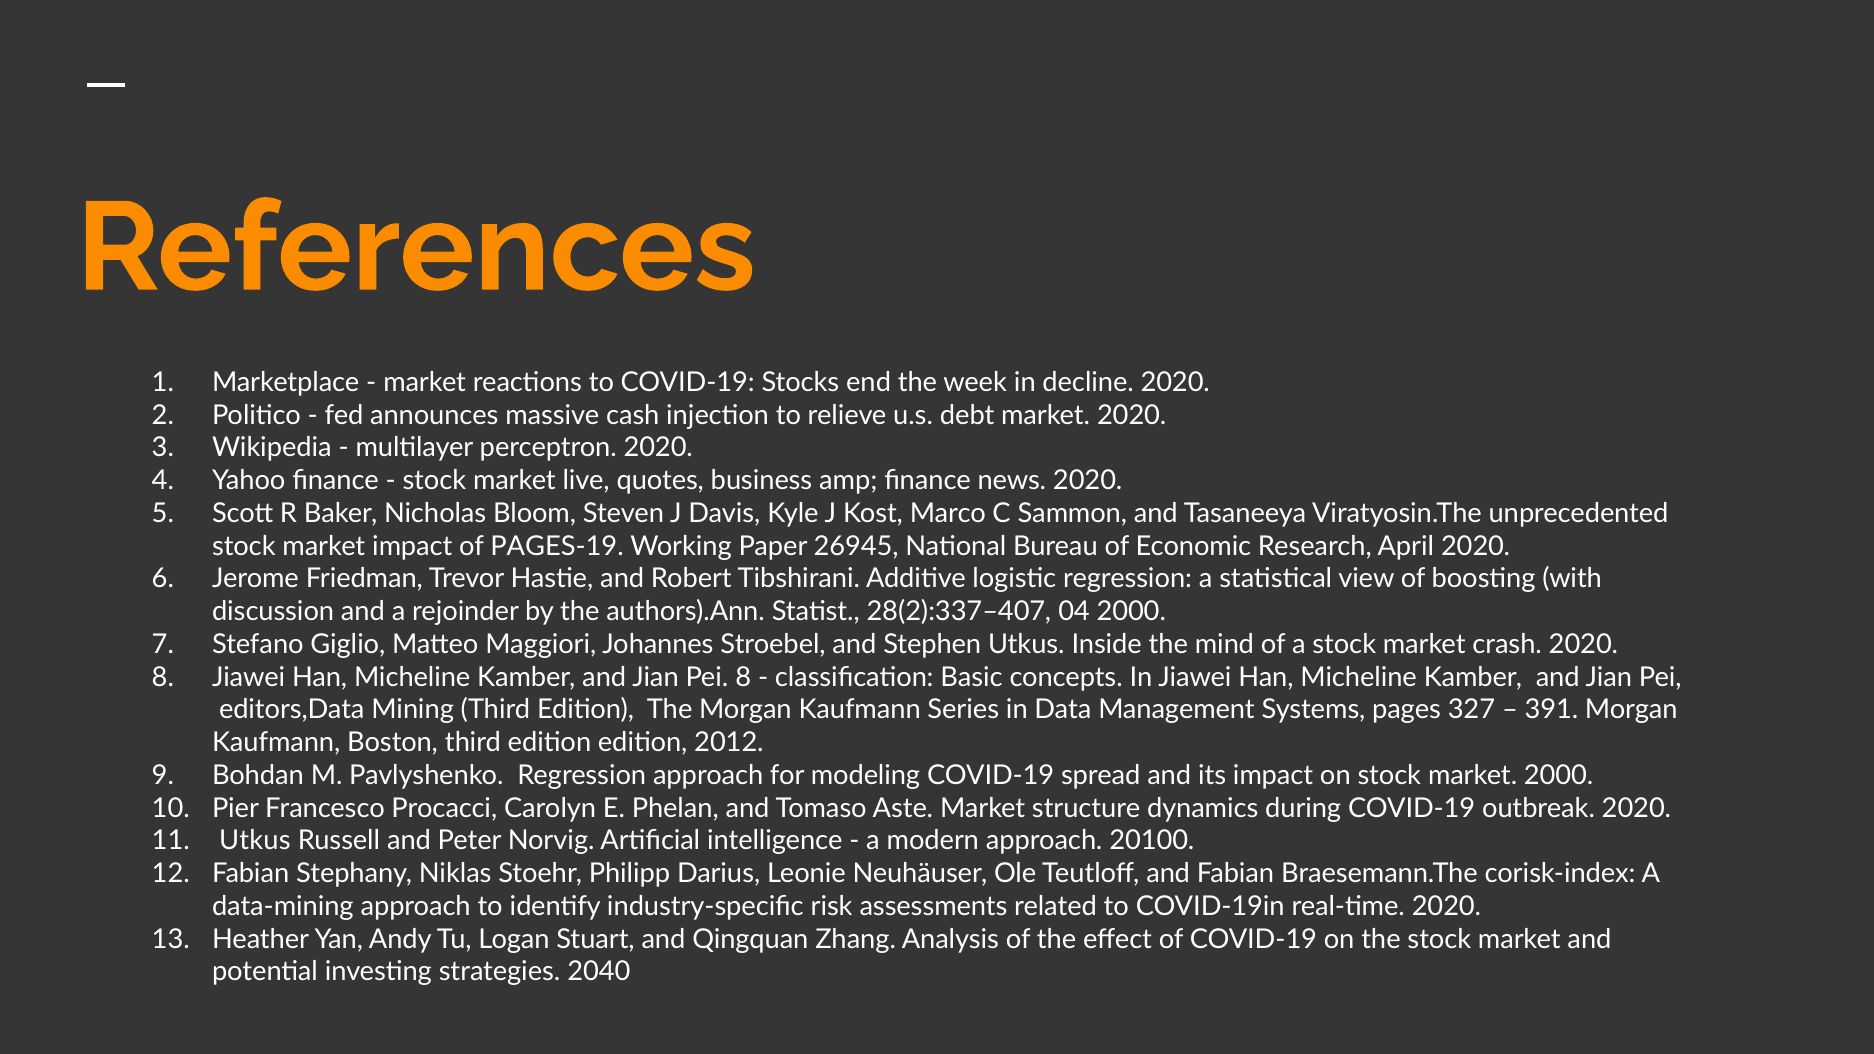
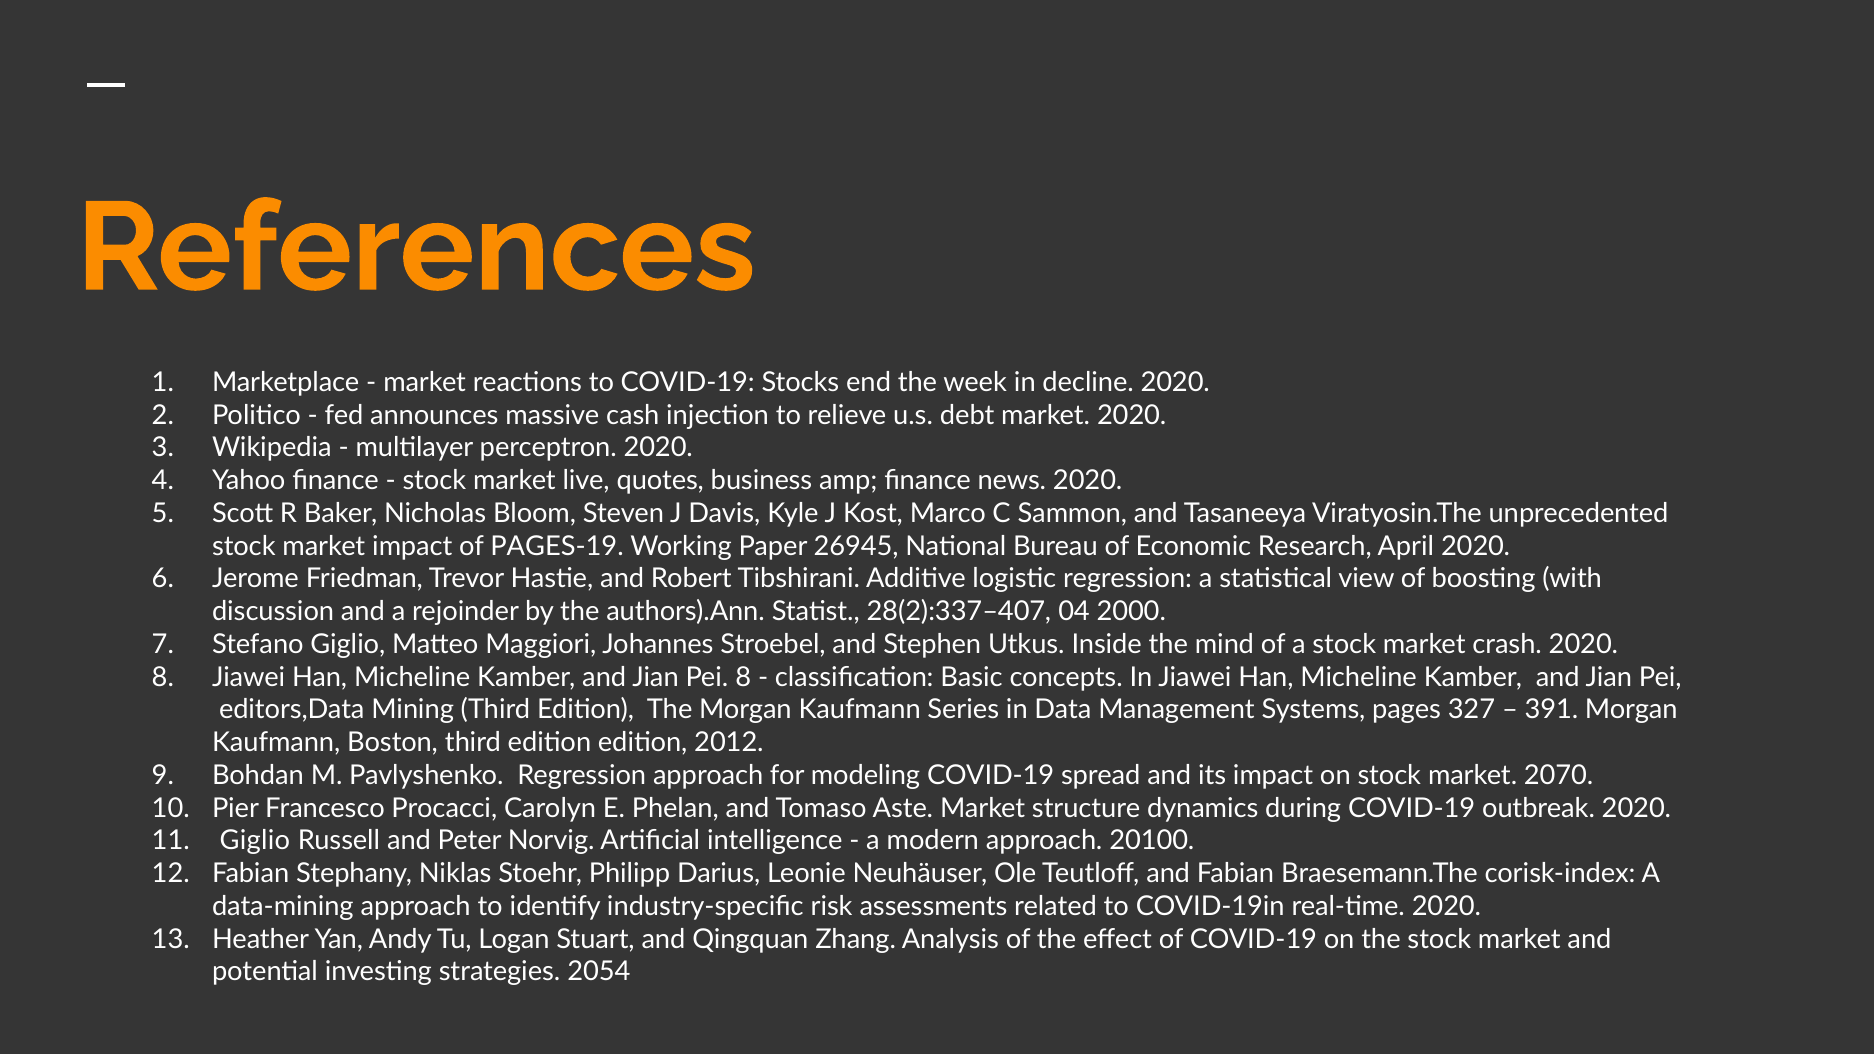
market 2000: 2000 -> 2070
Utkus at (255, 841): Utkus -> Giglio
2040: 2040 -> 2054
